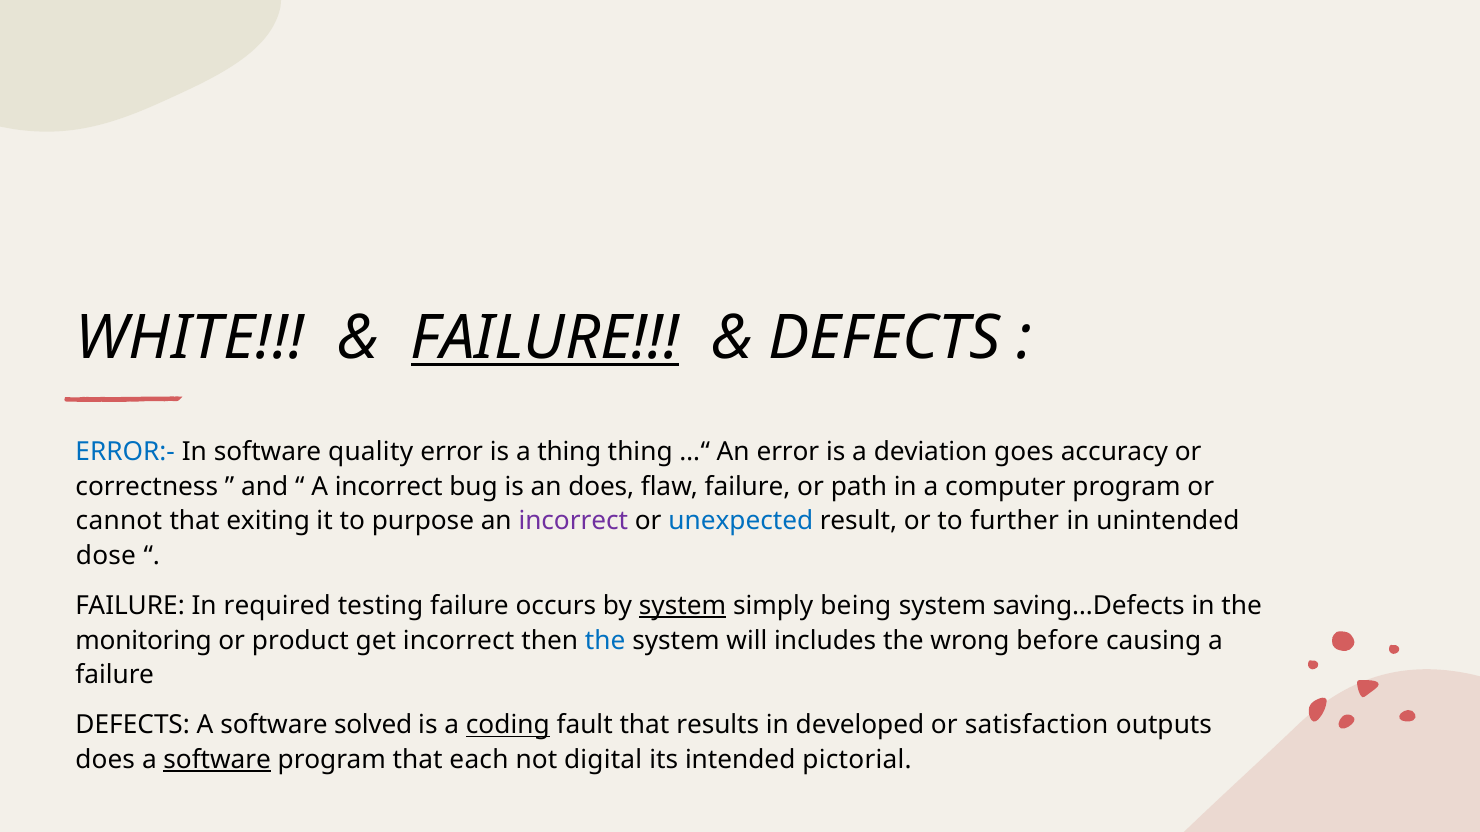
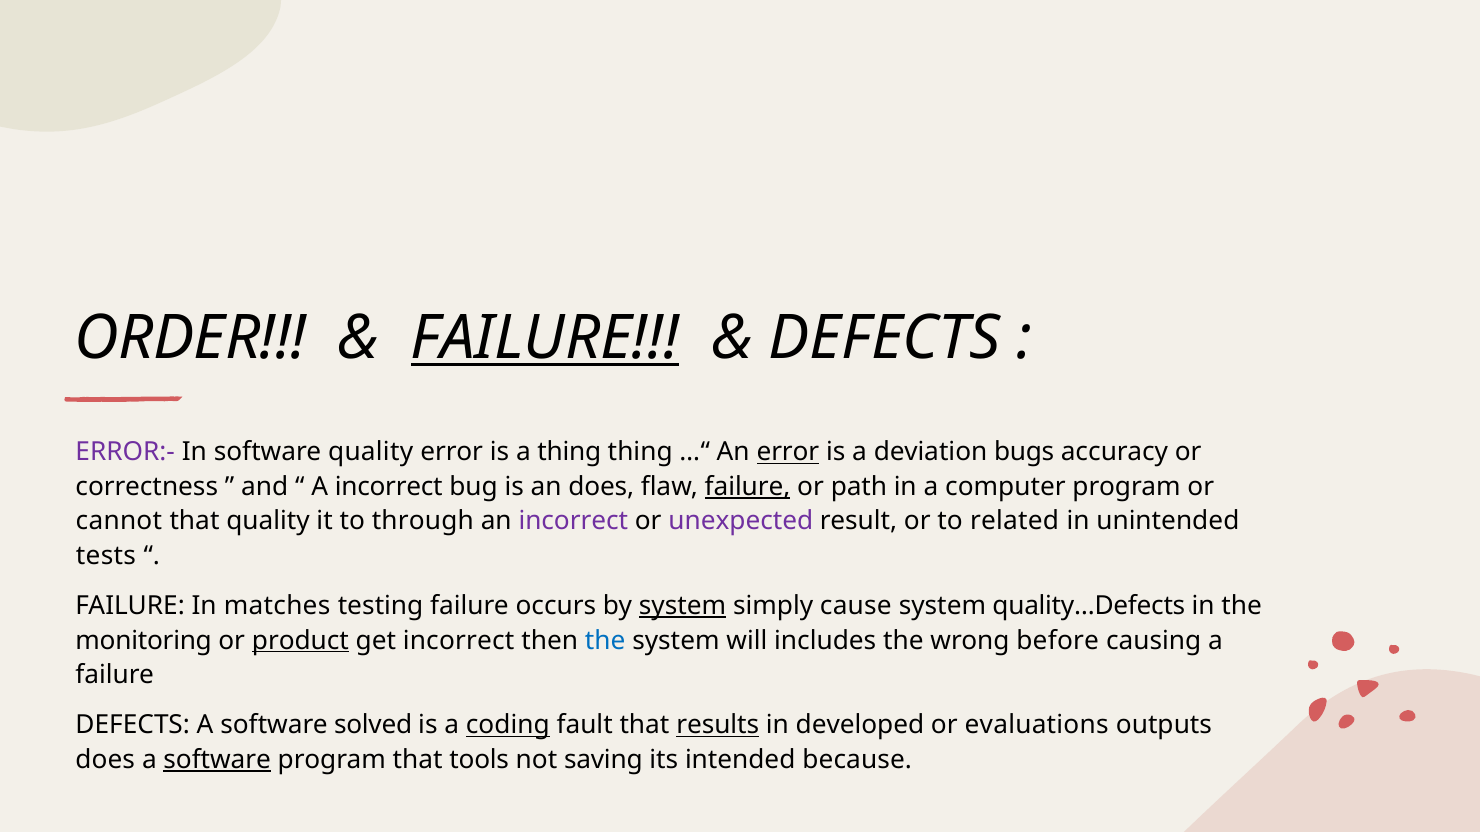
WHITE: WHITE -> ORDER
ERROR:- colour: blue -> purple
error at (788, 452) underline: none -> present
goes: goes -> bugs
failure at (748, 487) underline: none -> present
that exiting: exiting -> quality
purpose: purpose -> through
unexpected colour: blue -> purple
further: further -> related
dose: dose -> tests
required: required -> matches
being: being -> cause
saving…Defects: saving…Defects -> quality…Defects
product underline: none -> present
results underline: none -> present
satisfaction: satisfaction -> evaluations
each: each -> tools
digital: digital -> saving
pictorial: pictorial -> because
